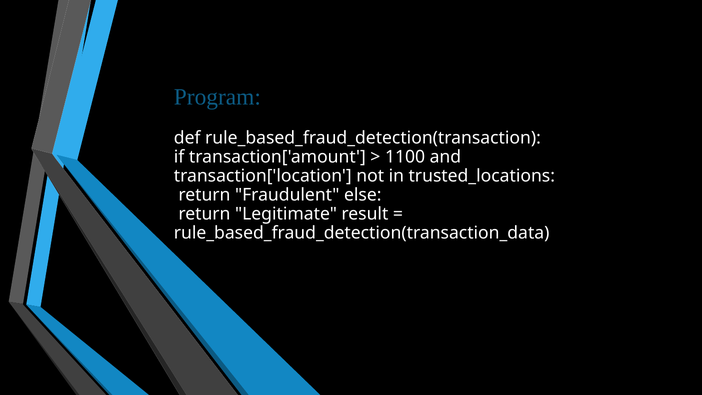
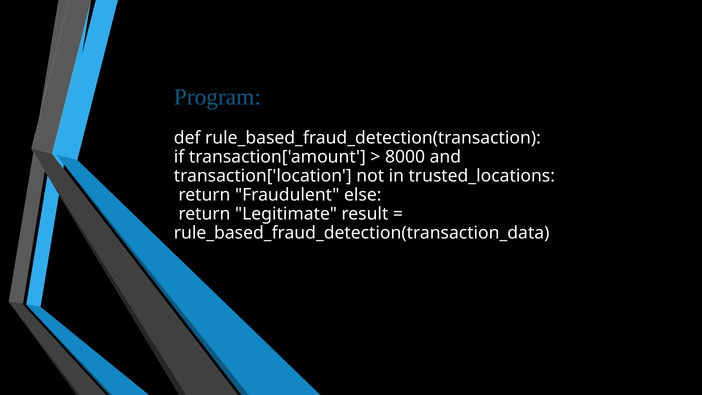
1100: 1100 -> 8000
